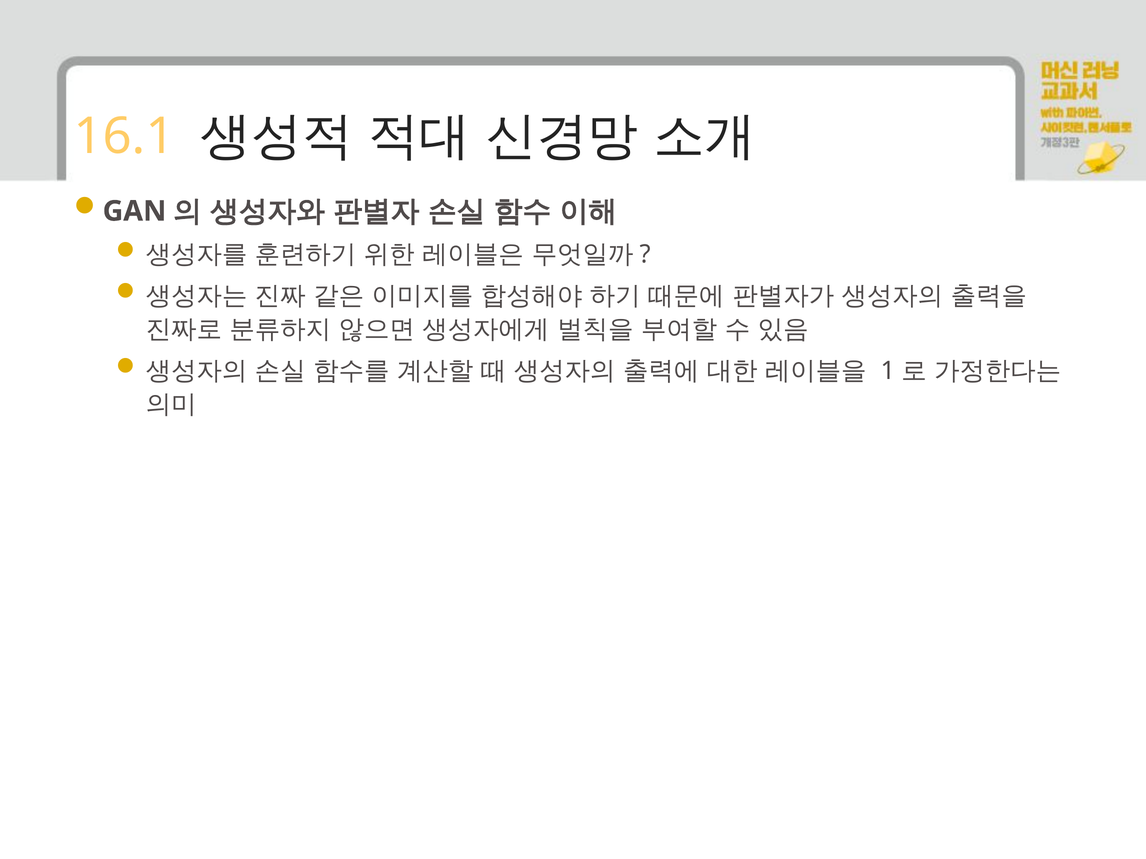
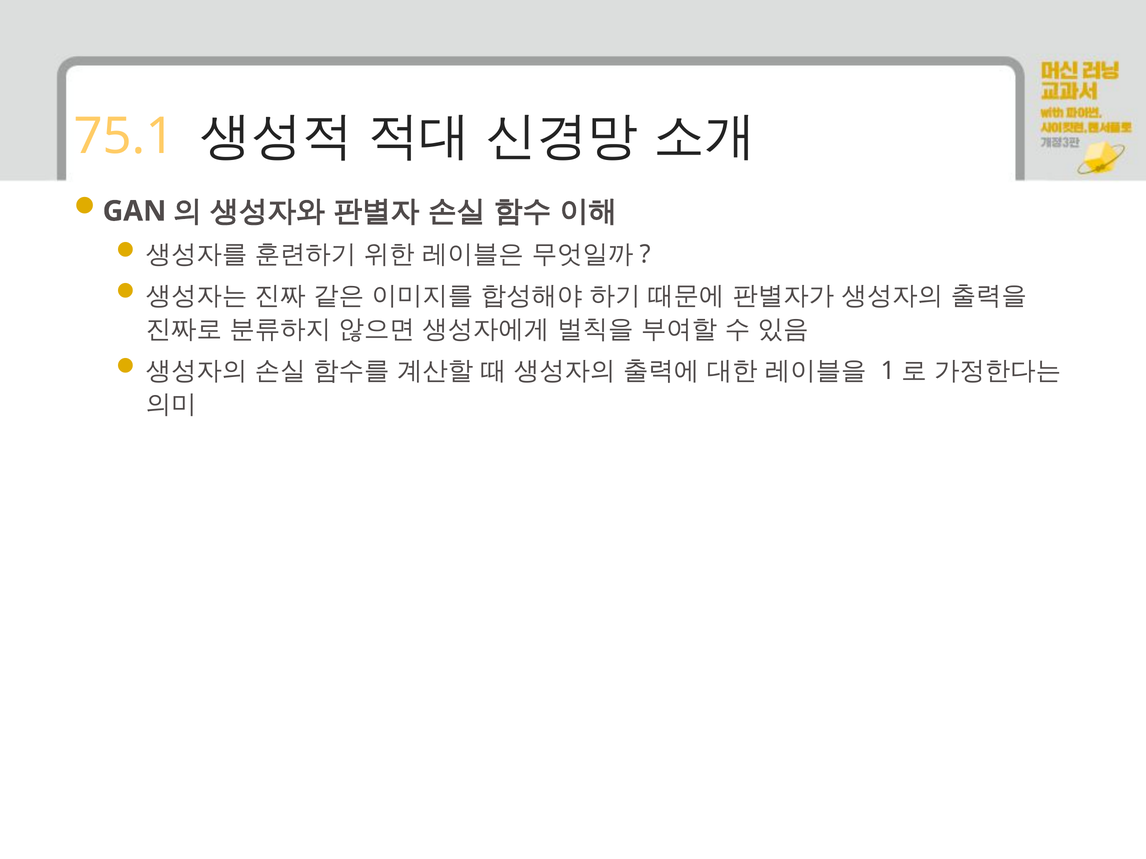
16.1: 16.1 -> 75.1
